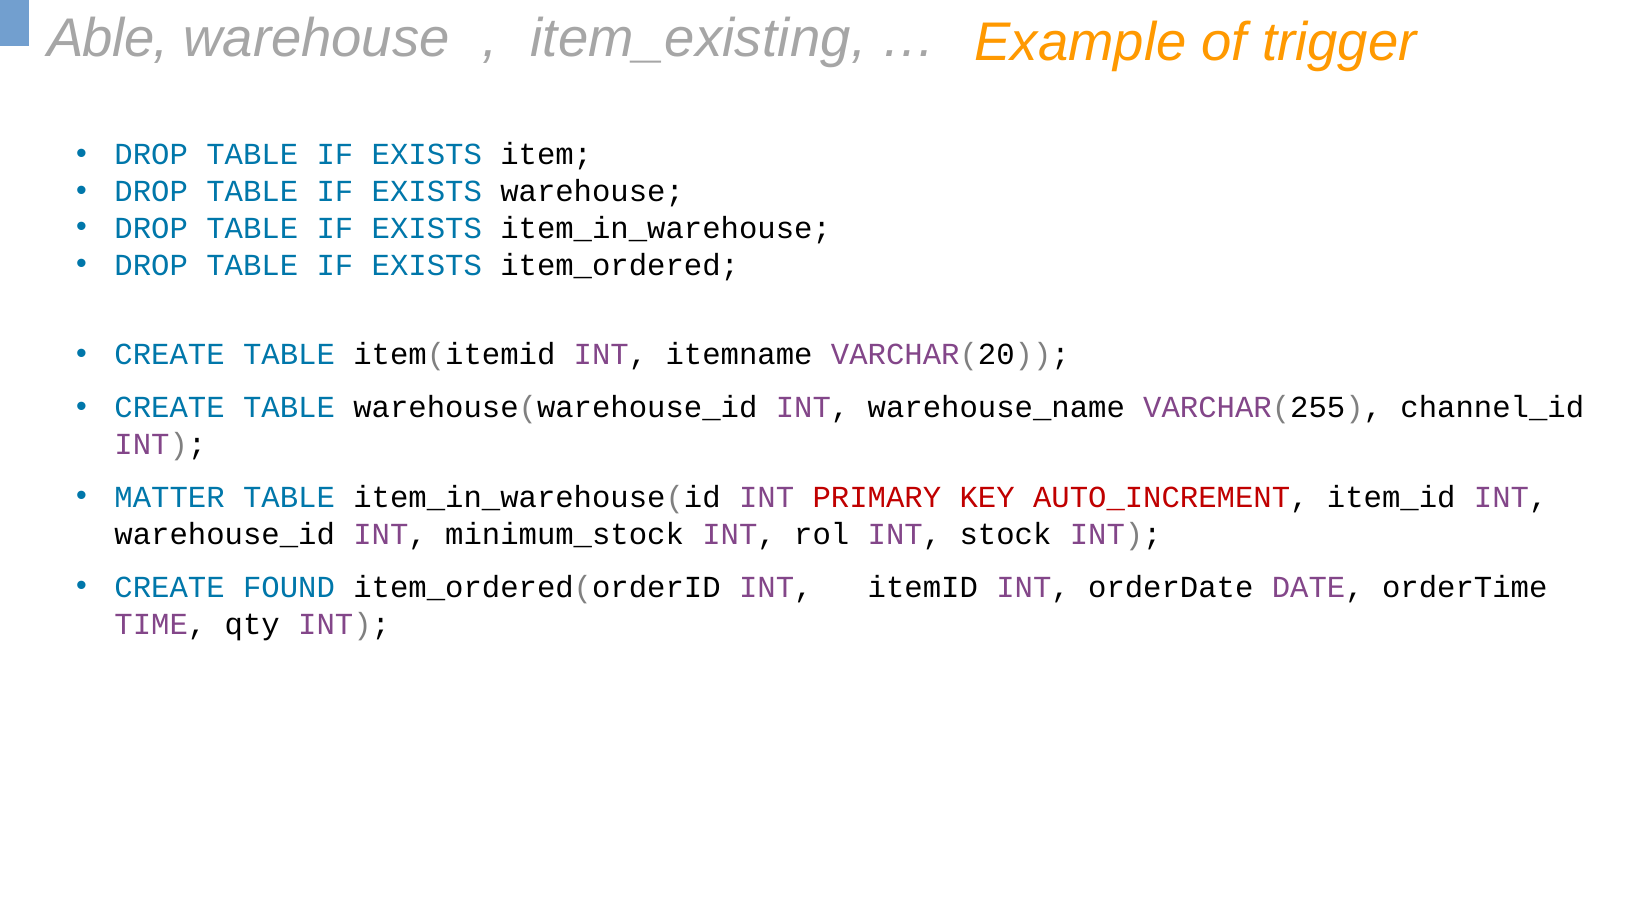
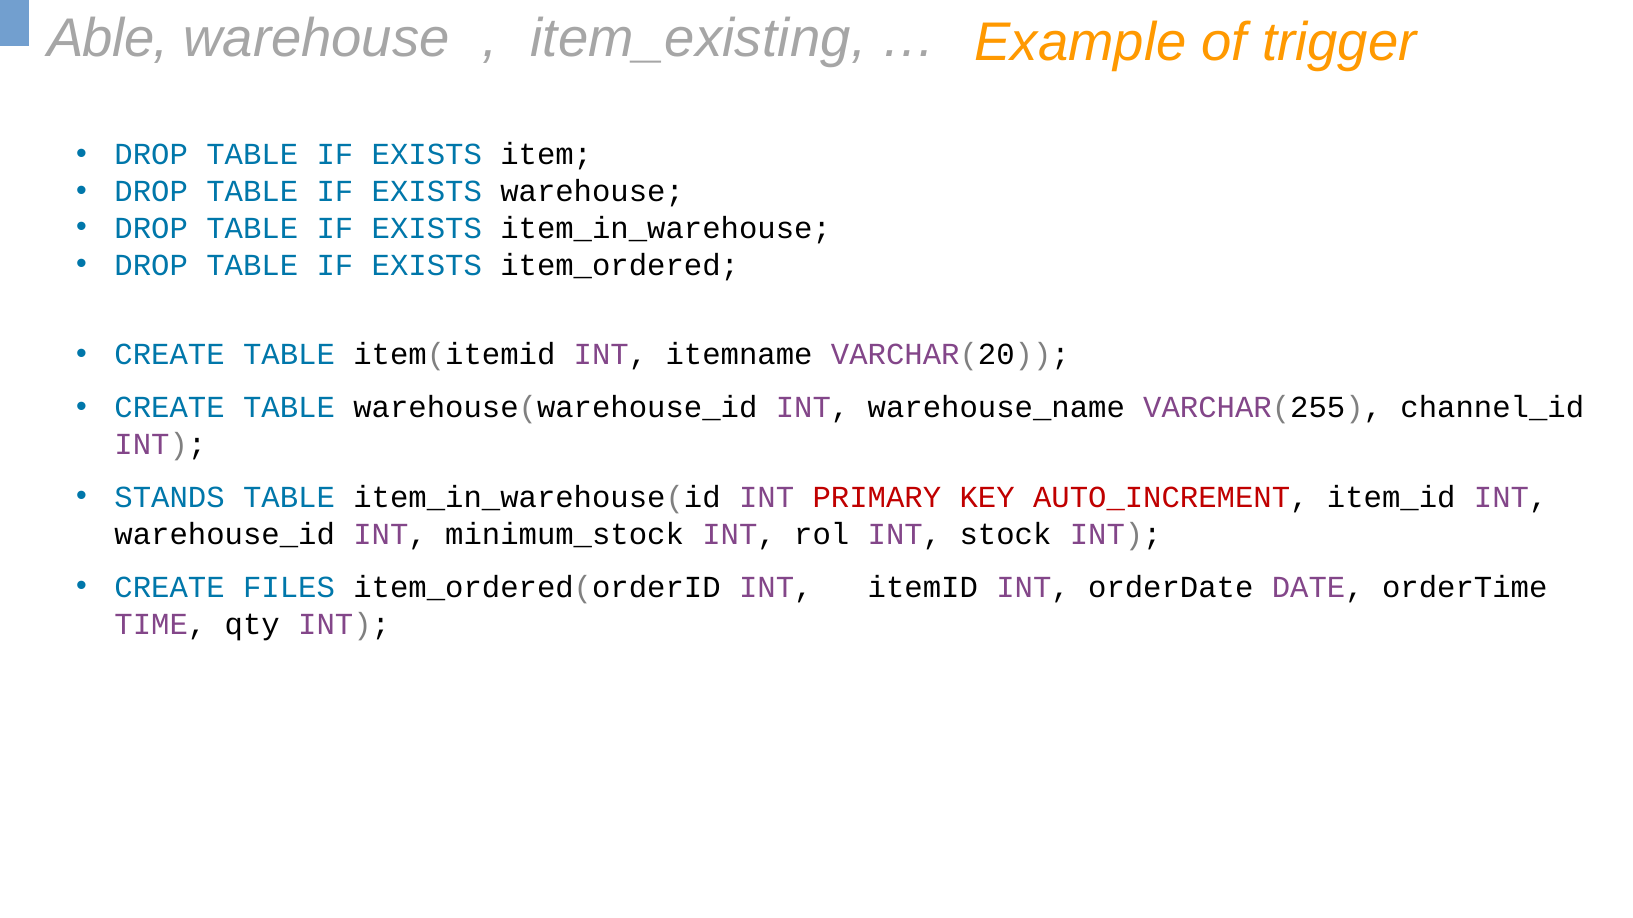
MATTER: MATTER -> STANDS
FOUND: FOUND -> FILES
